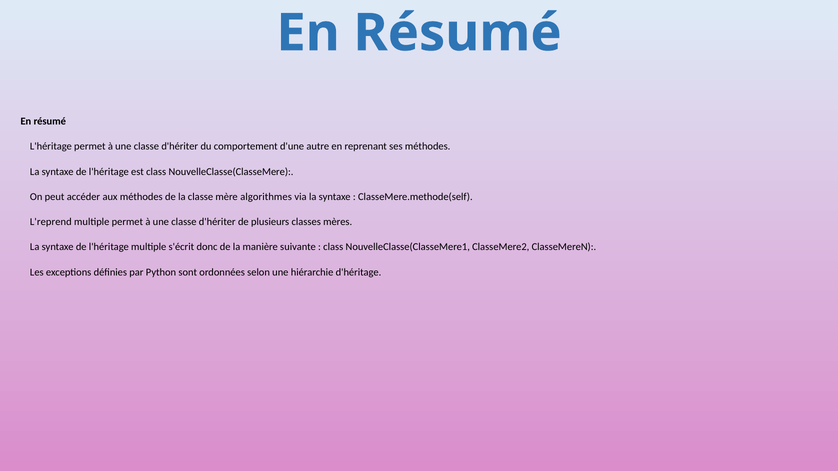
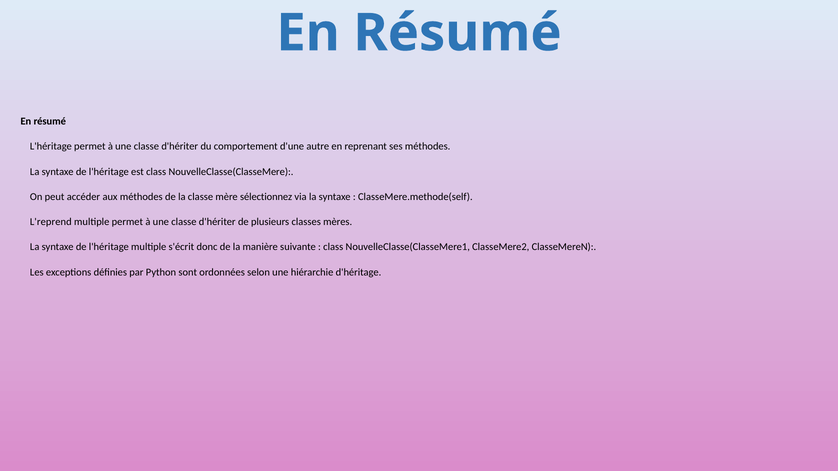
algorithmes: algorithmes -> sélectionnez
